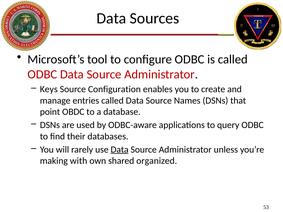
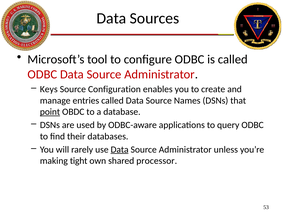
point underline: none -> present
with: with -> tight
organized: organized -> processor
